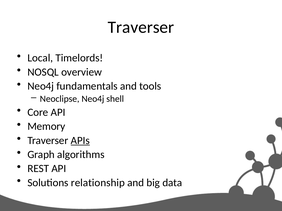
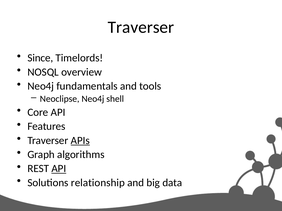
Local: Local -> Since
Memory: Memory -> Features
API at (59, 169) underline: none -> present
